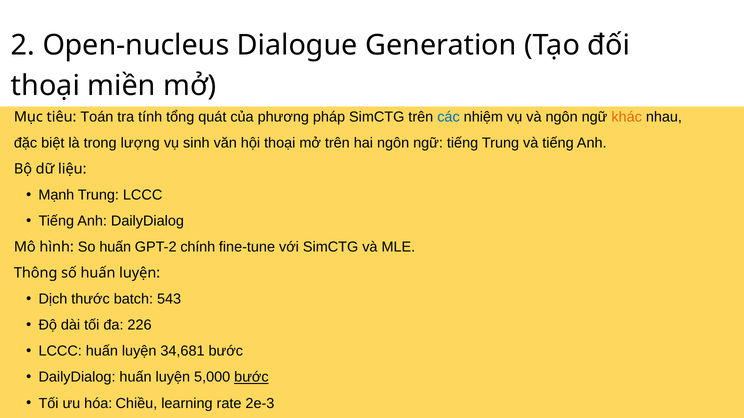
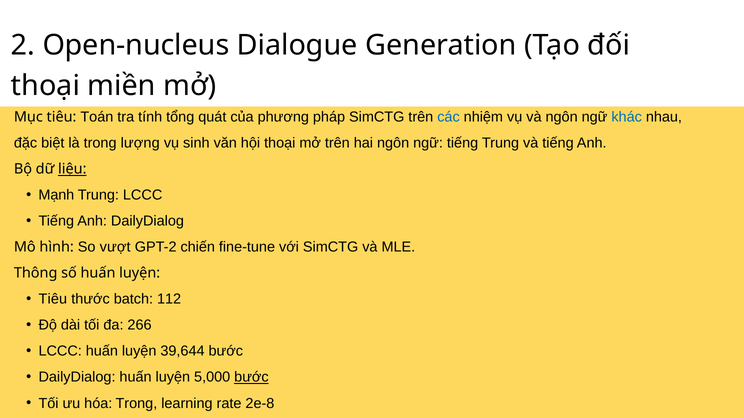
khác colour: orange -> blue
liệu underline: none -> present
So huấn: huấn -> vượt
chính: chính -> chiến
Dịch at (53, 300): Dịch -> Tiêu
543: 543 -> 112
226: 226 -> 266
34,681: 34,681 -> 39,644
hóa Chiều: Chiều -> Trong
2e-3: 2e-3 -> 2e-8
